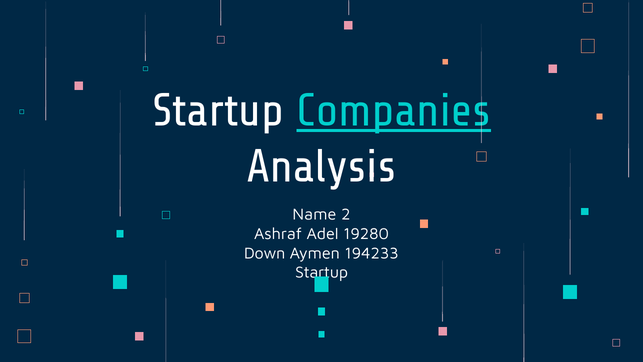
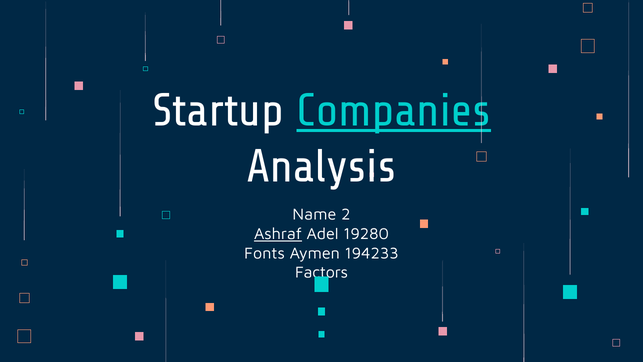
Ashraf underline: none -> present
Down: Down -> Fonts
Startup at (322, 272): Startup -> Factors
